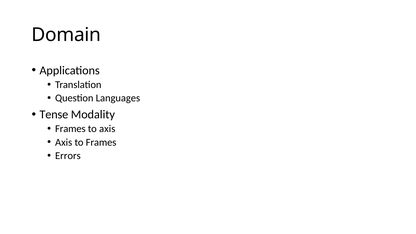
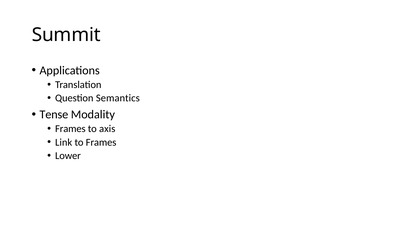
Domain: Domain -> Summit
Languages: Languages -> Semantics
Axis at (64, 142): Axis -> Link
Errors: Errors -> Lower
